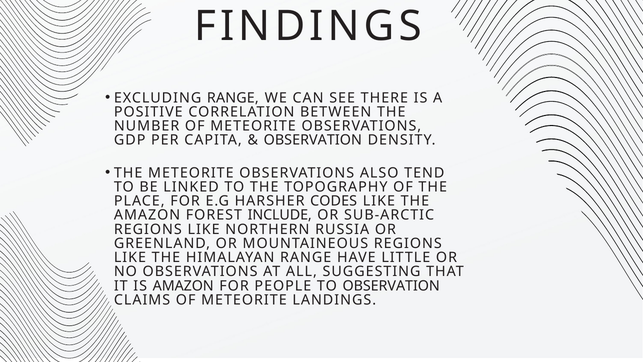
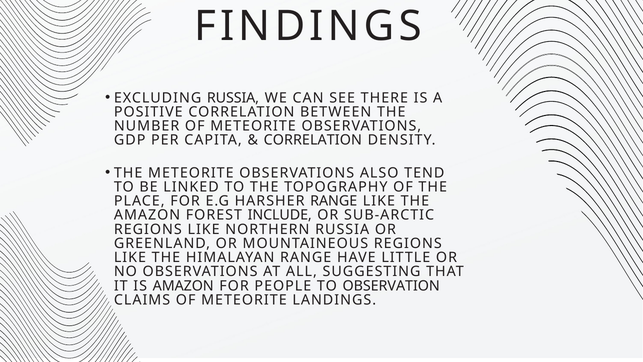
EXCLUDING RANGE: RANGE -> RUSSIA
OBSERVATION at (313, 140): OBSERVATION -> CORRELATION
HARSHER CODES: CODES -> RANGE
